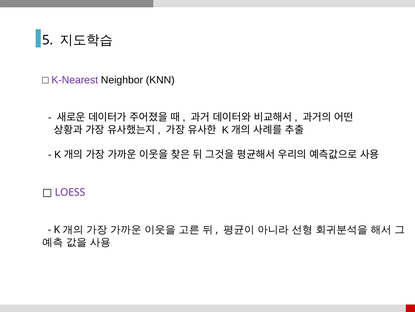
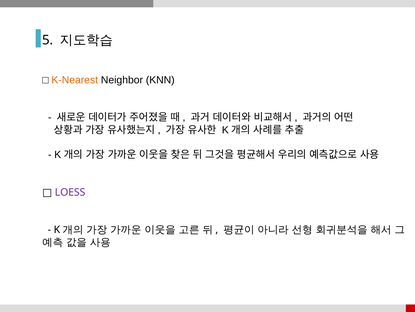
K-Nearest colour: purple -> orange
